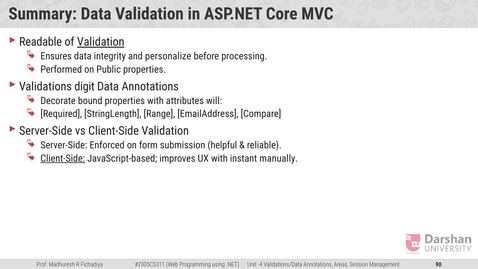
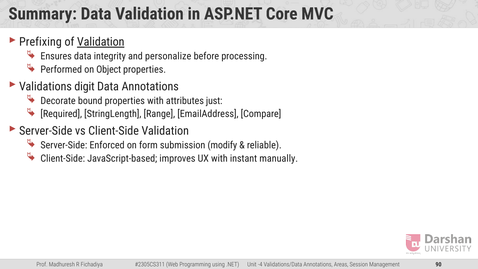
Readable: Readable -> Prefixing
Public: Public -> Object
will: will -> just
helpful: helpful -> modify
Client-Side at (63, 158) underline: present -> none
